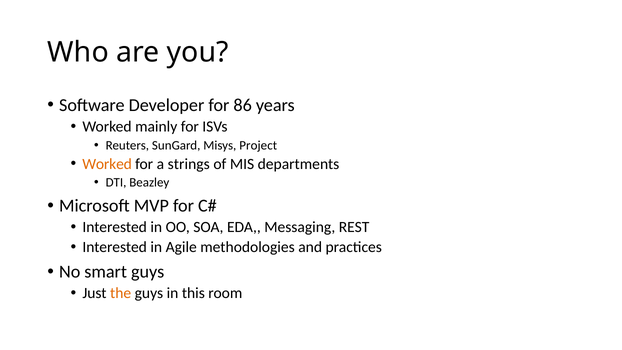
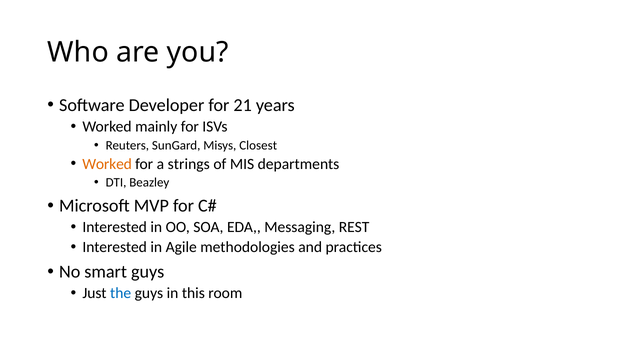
86: 86 -> 21
Project: Project -> Closest
the colour: orange -> blue
